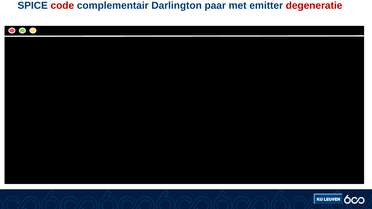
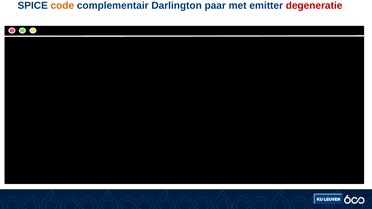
code colour: red -> orange
